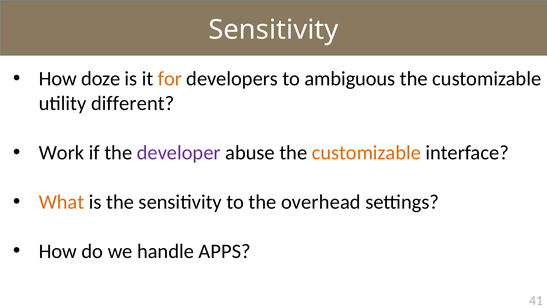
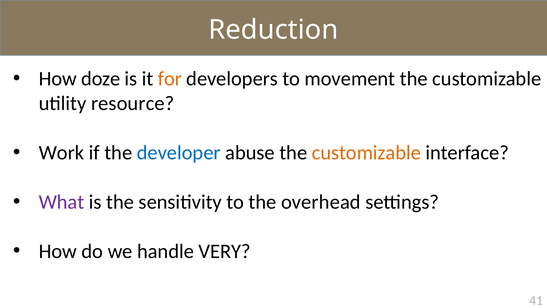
Sensitivity at (273, 30): Sensitivity -> Reduction
ambiguous: ambiguous -> movement
different: different -> resource
developer colour: purple -> blue
What colour: orange -> purple
APPS: APPS -> VERY
